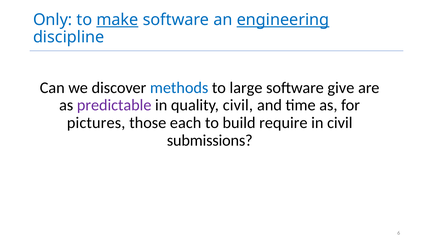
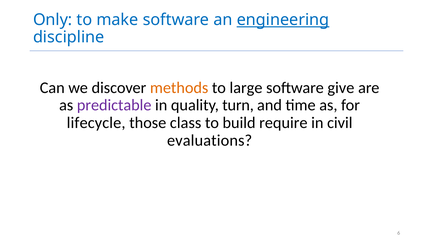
make underline: present -> none
methods colour: blue -> orange
quality civil: civil -> turn
pictures: pictures -> lifecycle
each: each -> class
submissions: submissions -> evaluations
